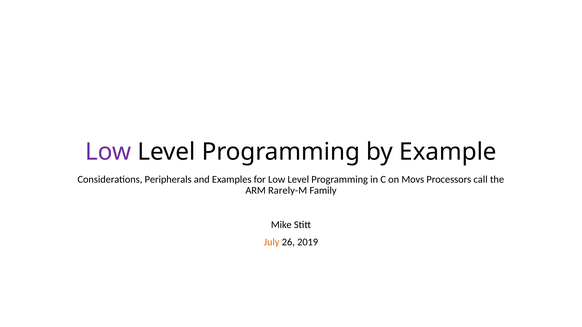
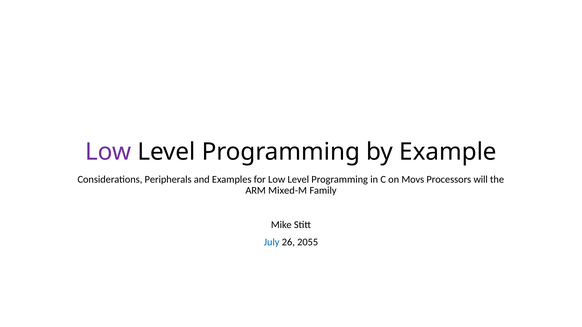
call: call -> will
Rarely-M: Rarely-M -> Mixed-M
July colour: orange -> blue
2019: 2019 -> 2055
